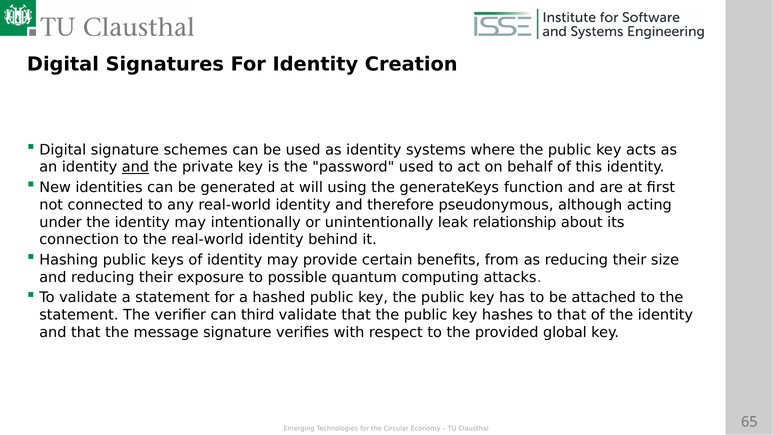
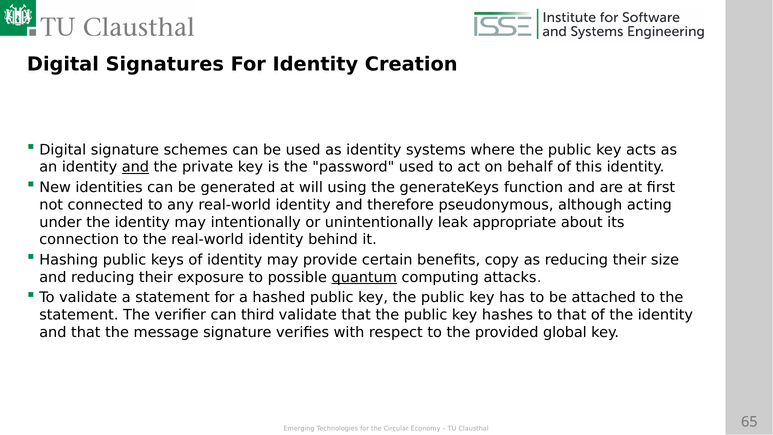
relationship: relationship -> appropriate
from: from -> copy
quantum underline: none -> present
